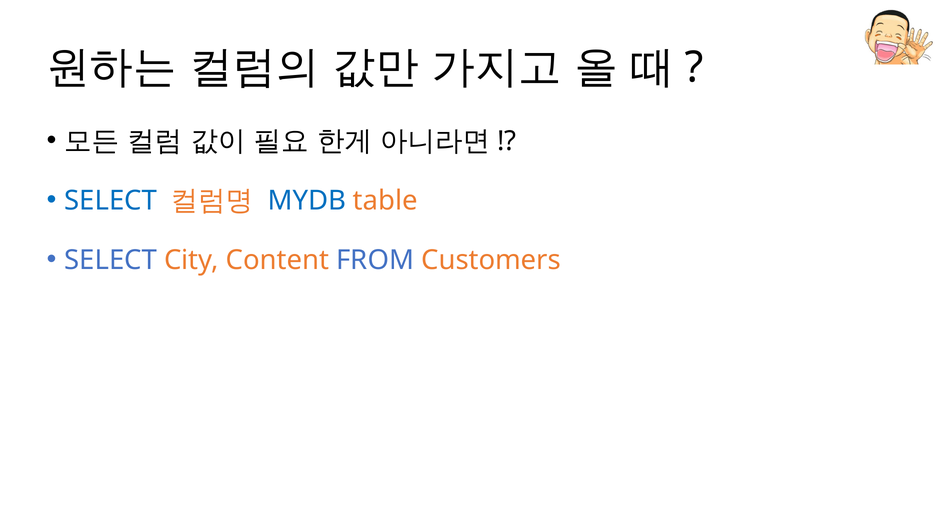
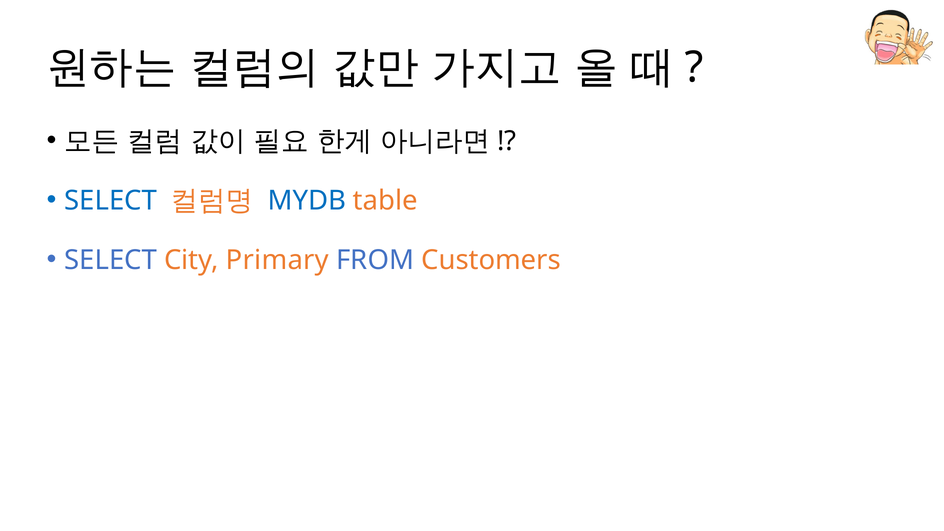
Content: Content -> Primary
